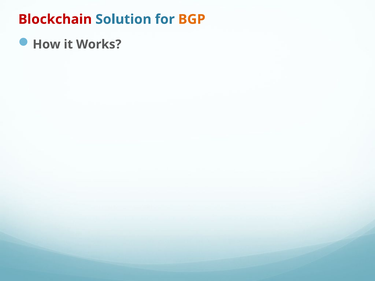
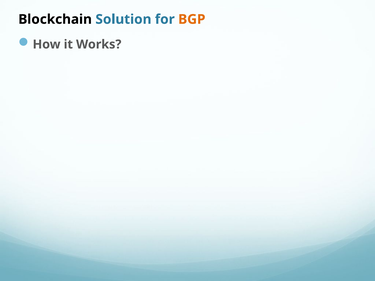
Blockchain colour: red -> black
